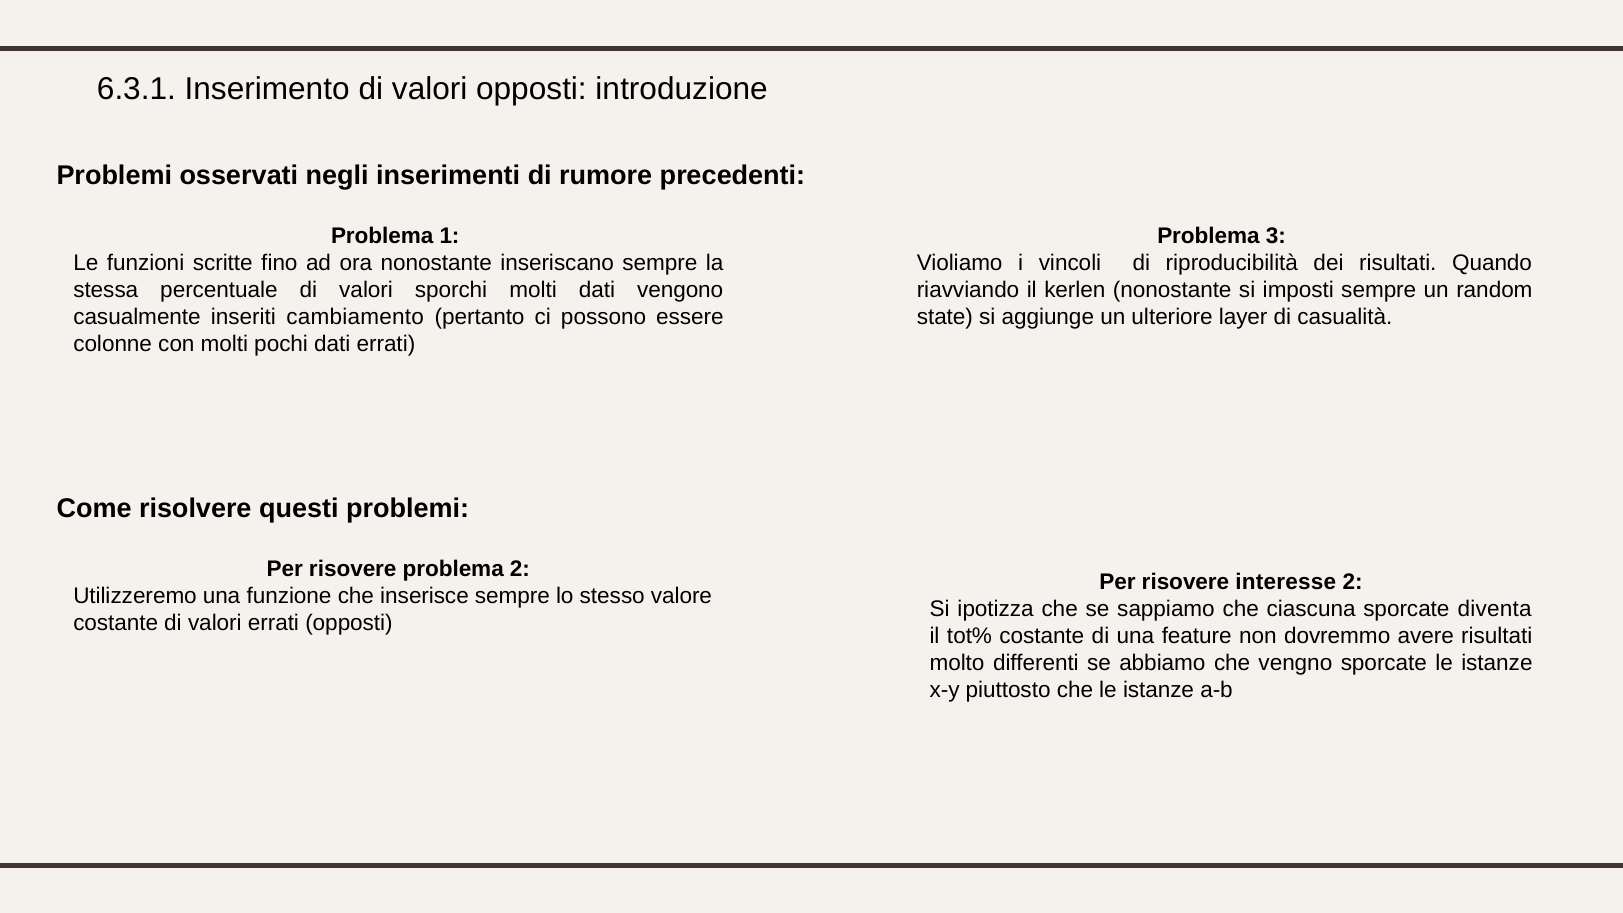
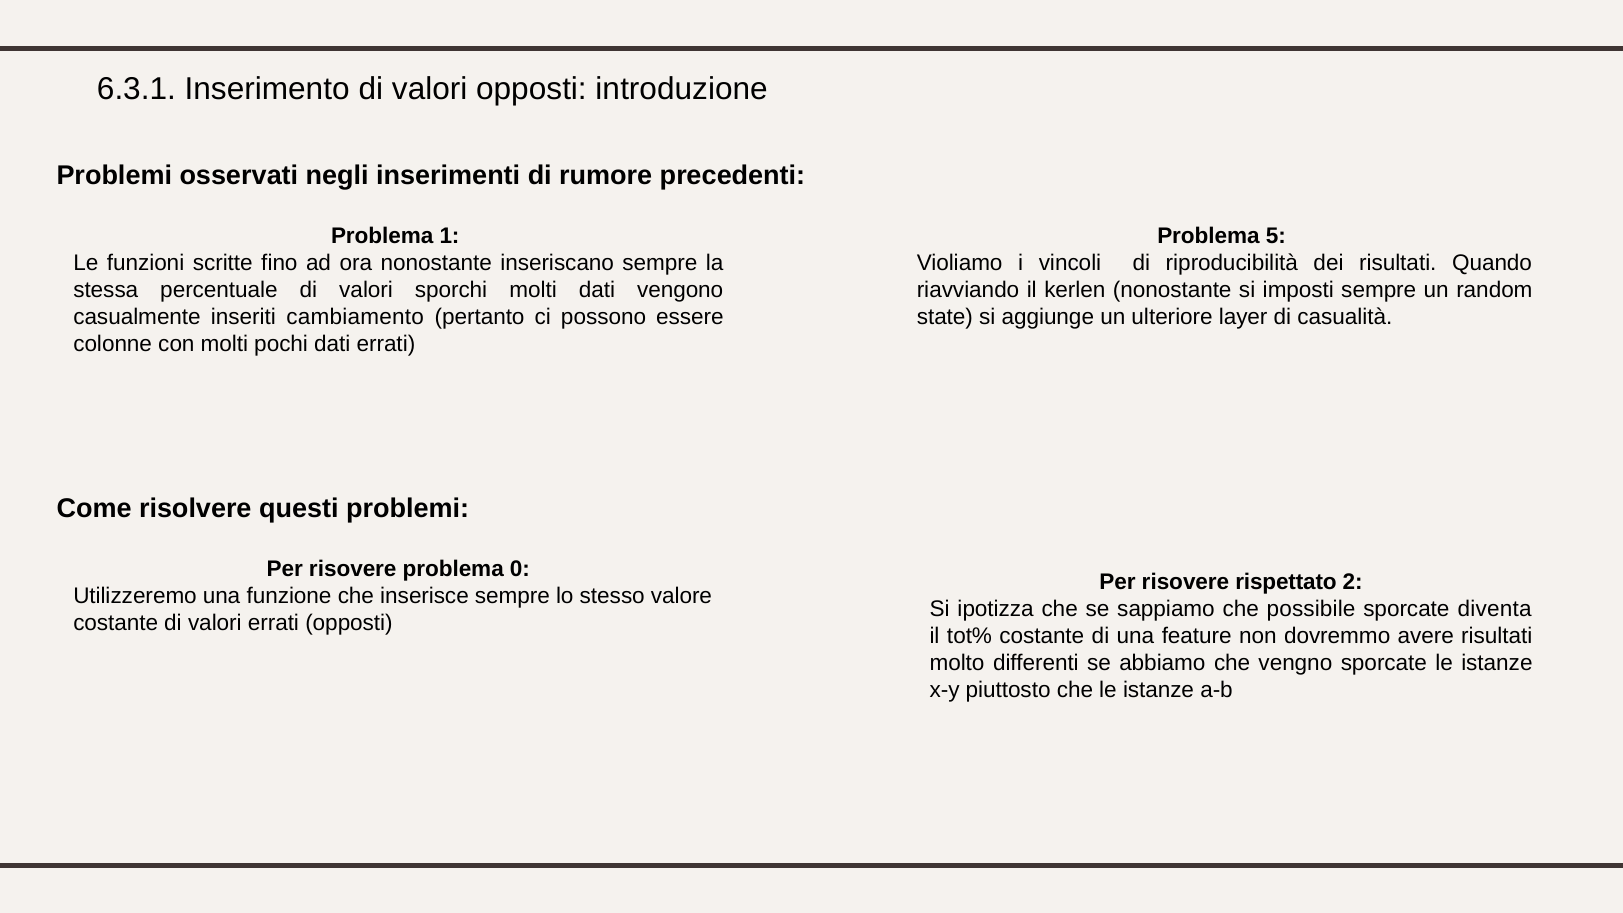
3: 3 -> 5
problema 2: 2 -> 0
interesse: interesse -> rispettato
ciascuna: ciascuna -> possibile
